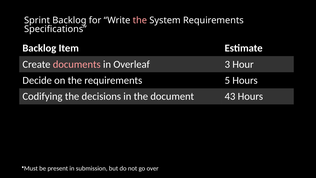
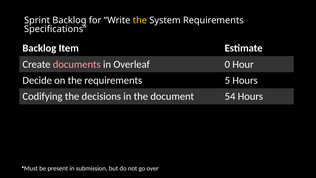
the at (140, 20) colour: pink -> yellow
3: 3 -> 0
43: 43 -> 54
